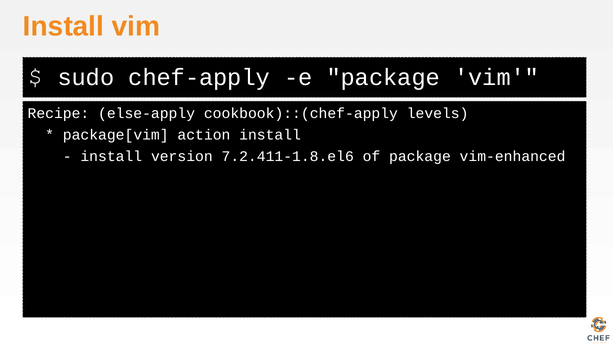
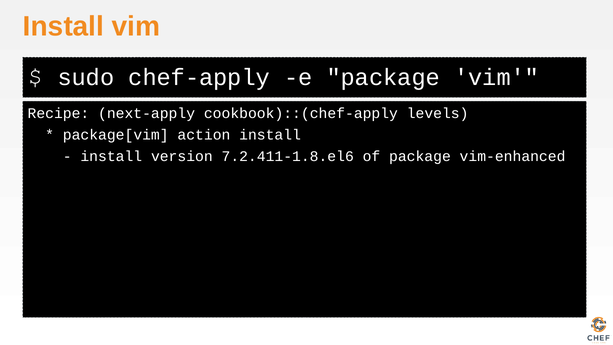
else-apply: else-apply -> next-apply
